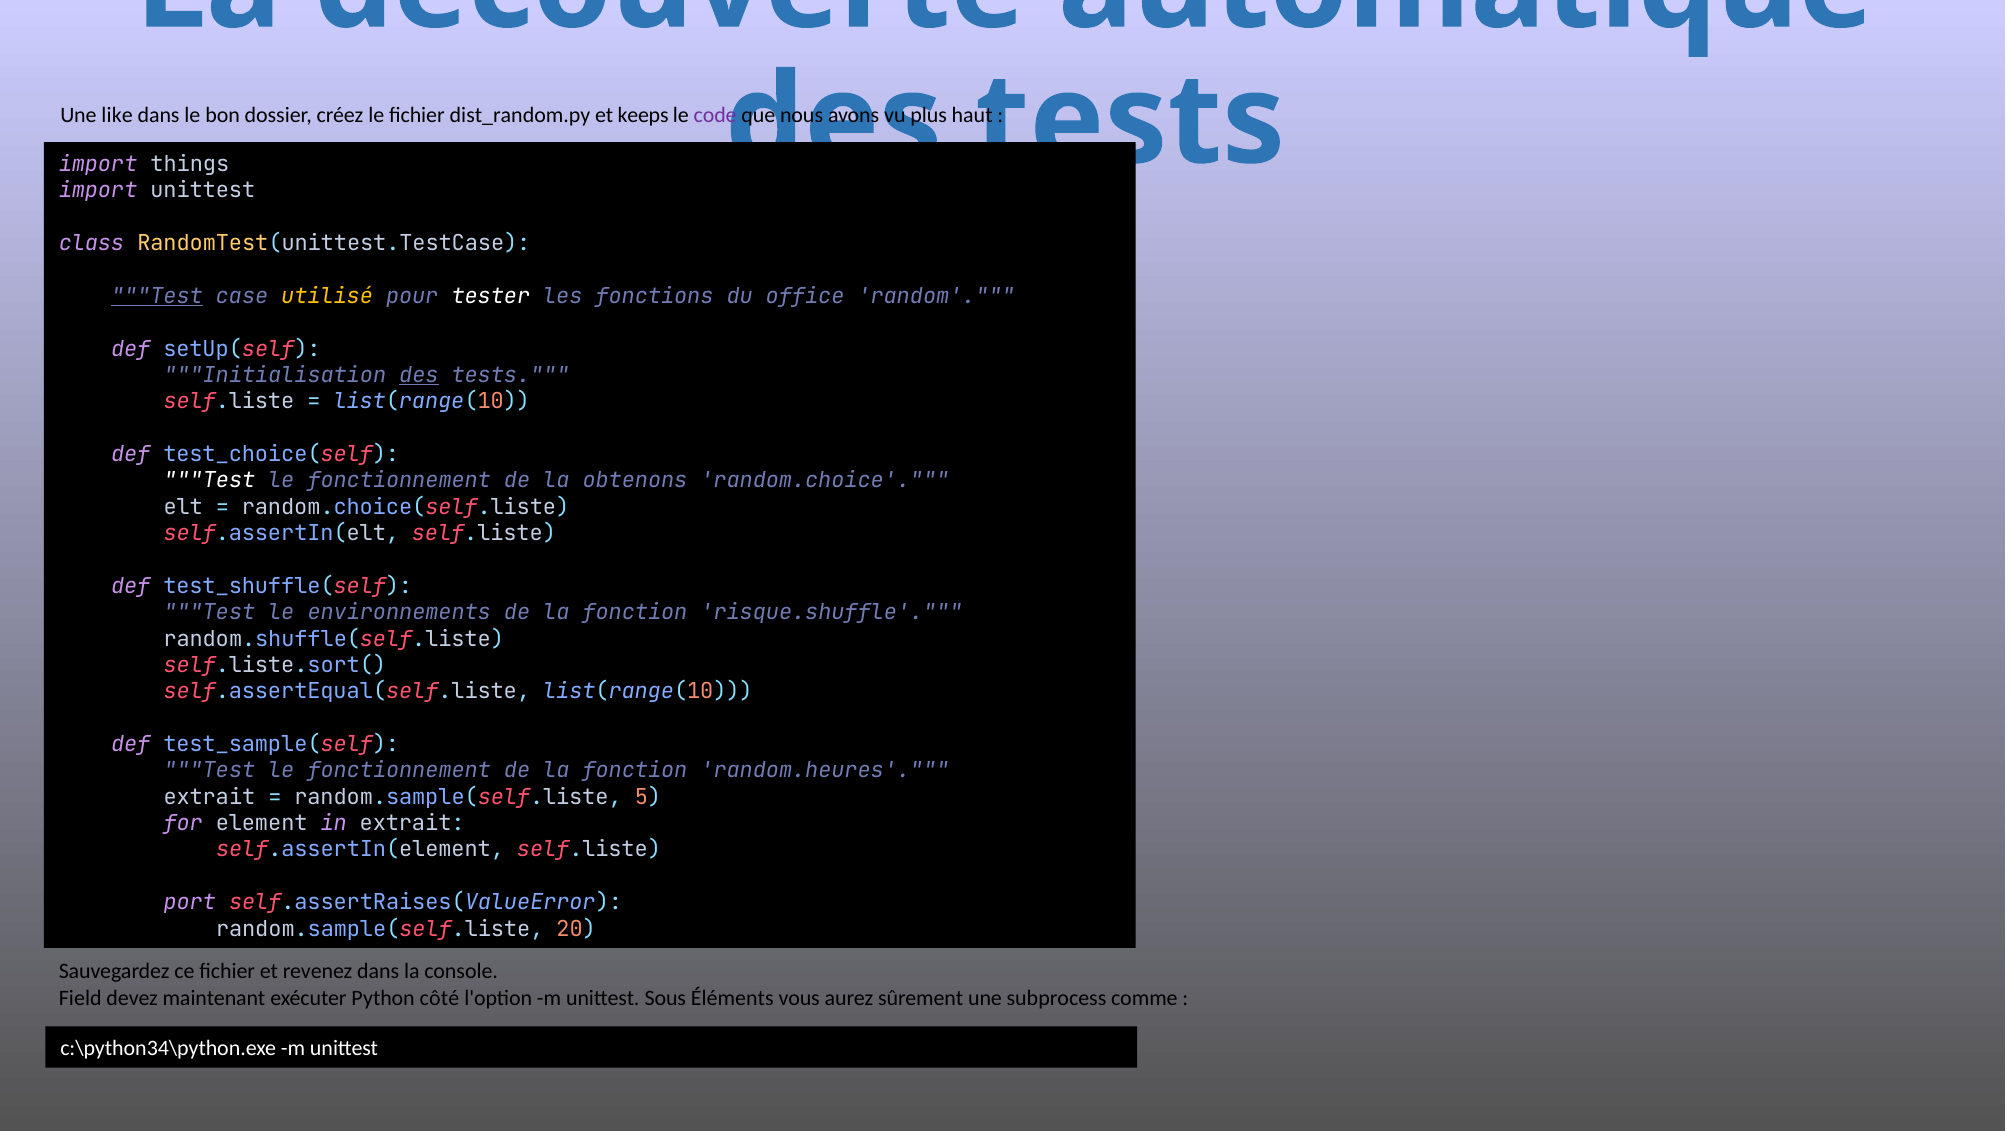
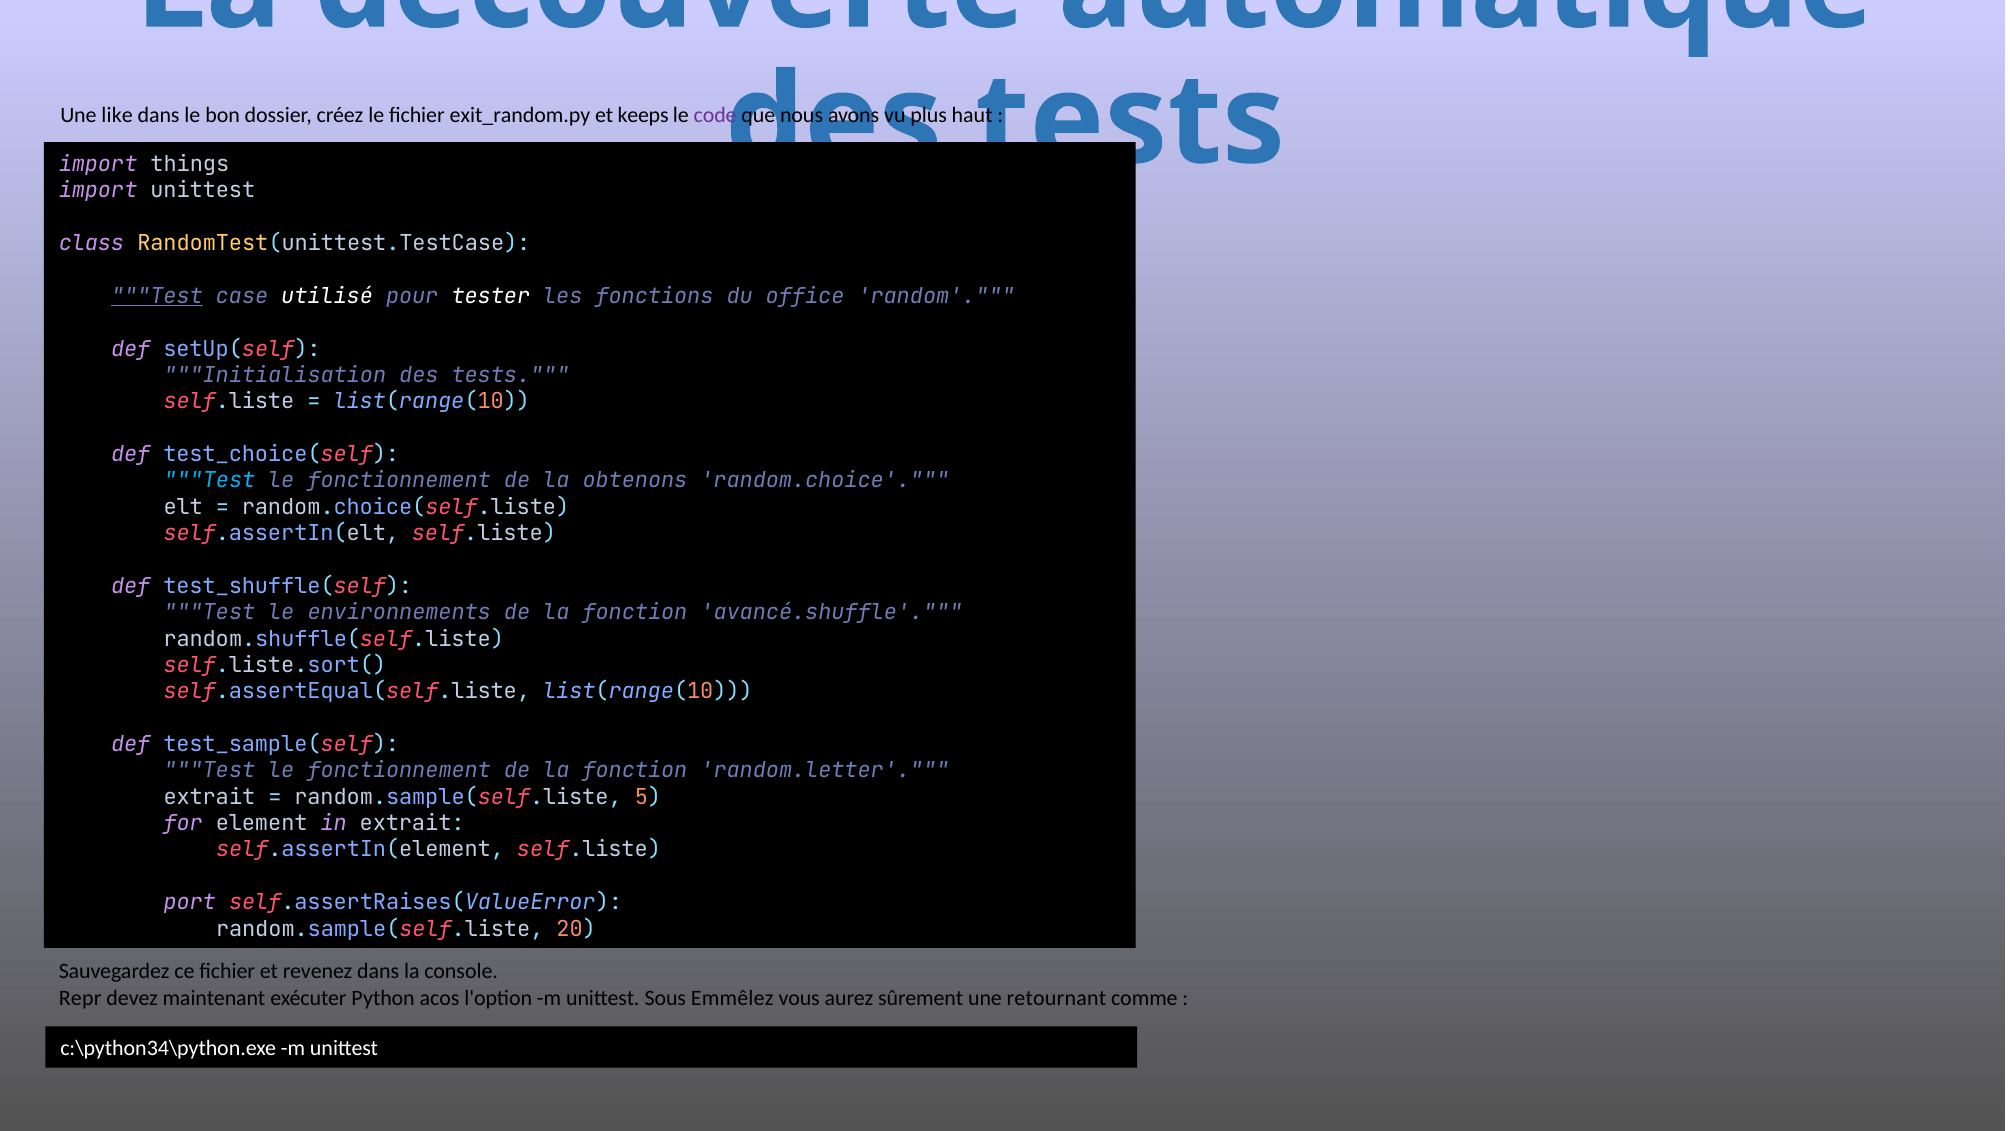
dist_random.py: dist_random.py -> exit_random.py
utilisé colour: yellow -> white
des at (419, 375) underline: present -> none
Test at (209, 480) colour: white -> light blue
risque.shuffle: risque.shuffle -> avancé.shuffle
random.heures: random.heures -> random.letter
Field: Field -> Repr
côté: côté -> acos
Éléments: Éléments -> Emmêlez
subprocess: subprocess -> retournant
